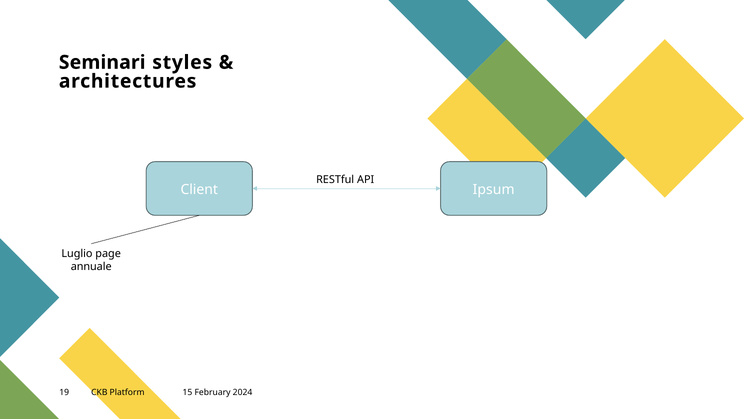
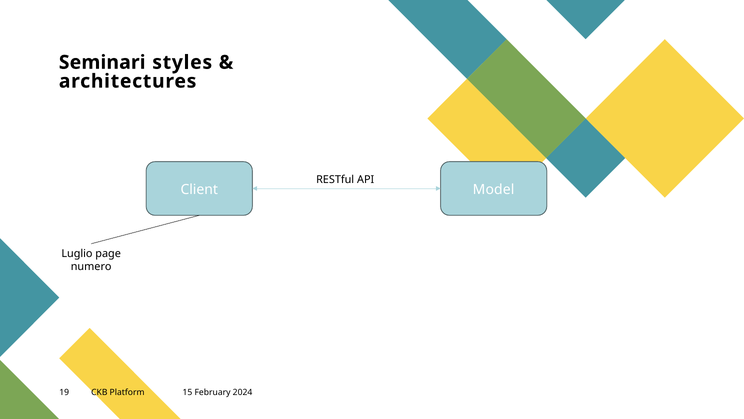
Ipsum: Ipsum -> Model
annuale: annuale -> numero
